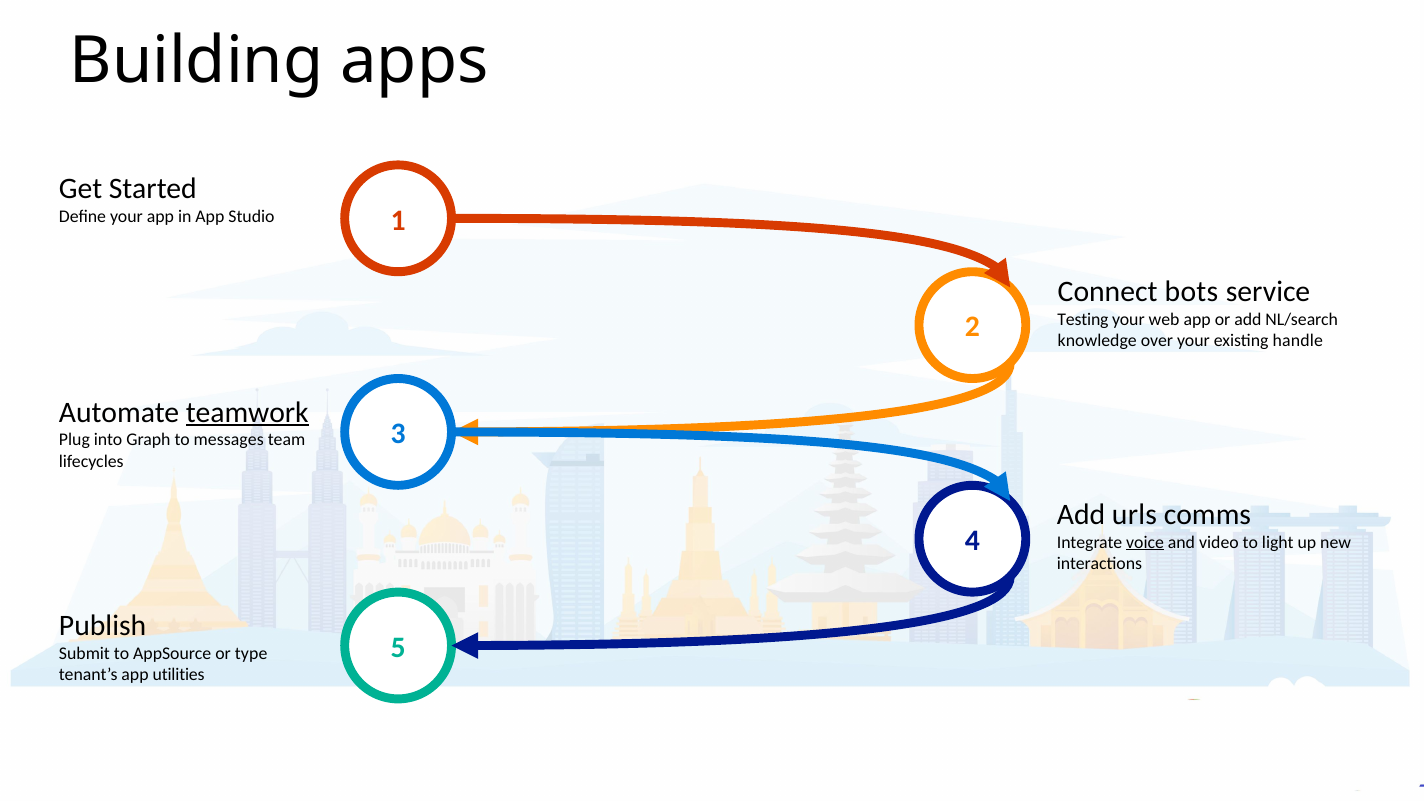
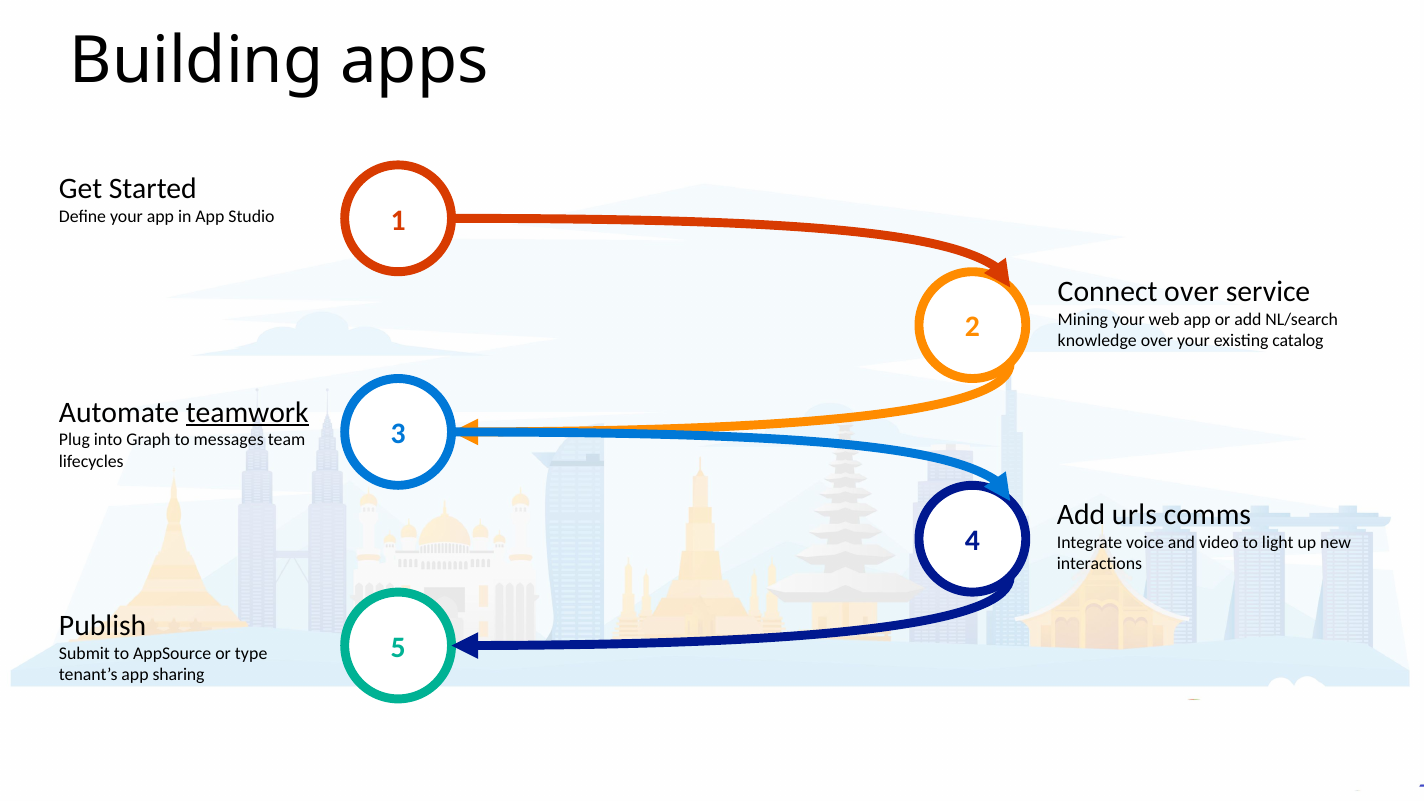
Connect bots: bots -> over
Testing: Testing -> Mining
handle: handle -> catalog
voice underline: present -> none
utilities: utilities -> sharing
